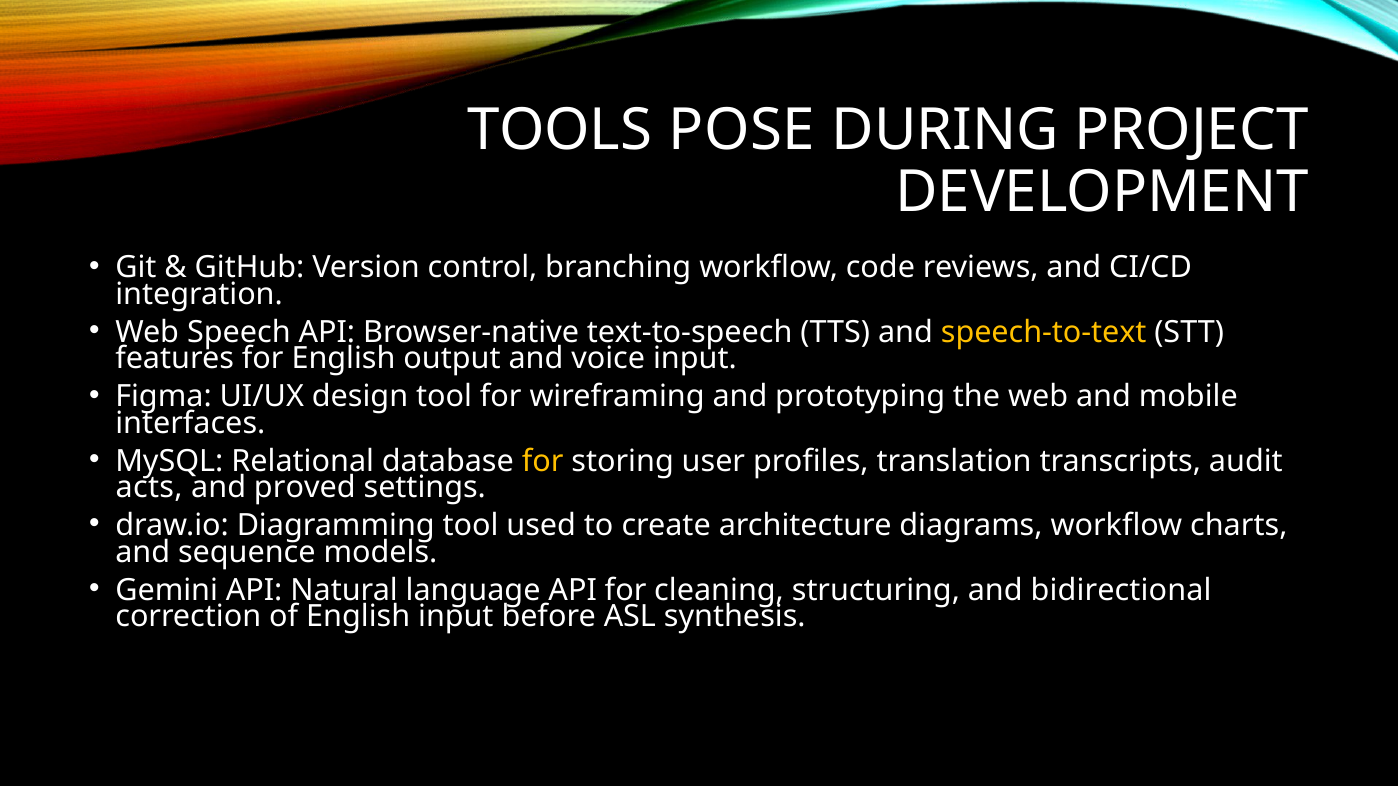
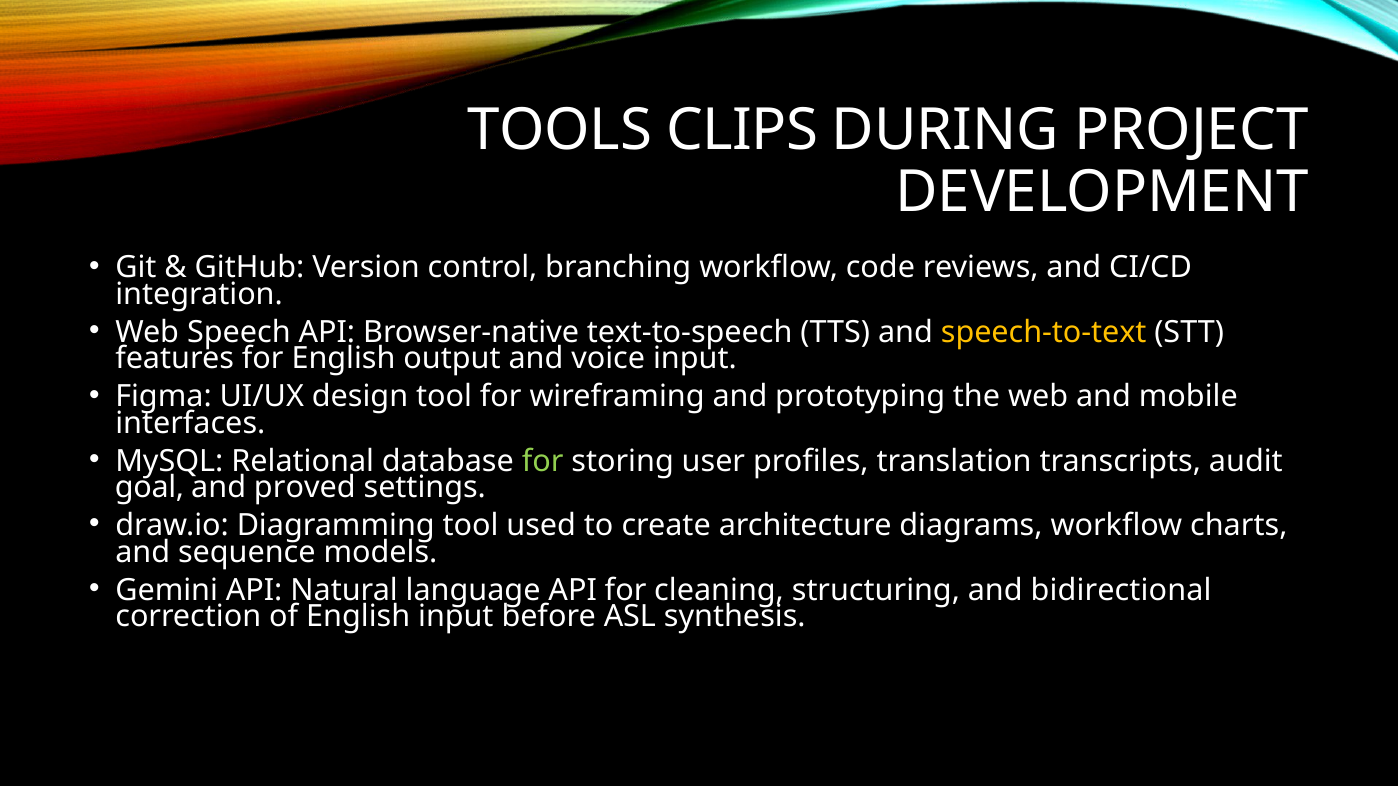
POSE: POSE -> CLIPS
for at (543, 461) colour: yellow -> light green
acts: acts -> goal
